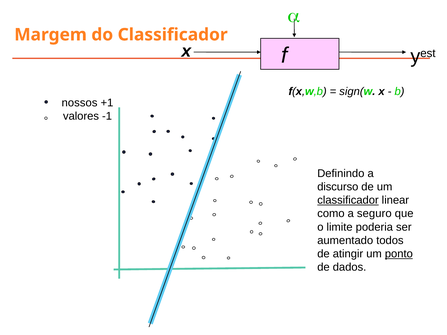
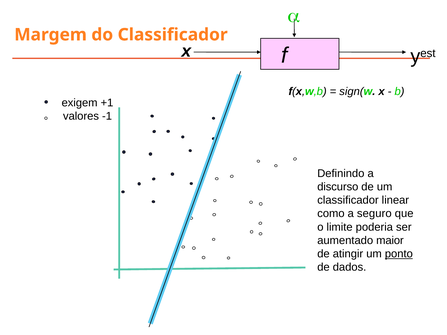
nossos: nossos -> exigem
classificador at (348, 200) underline: present -> none
todos: todos -> maior
